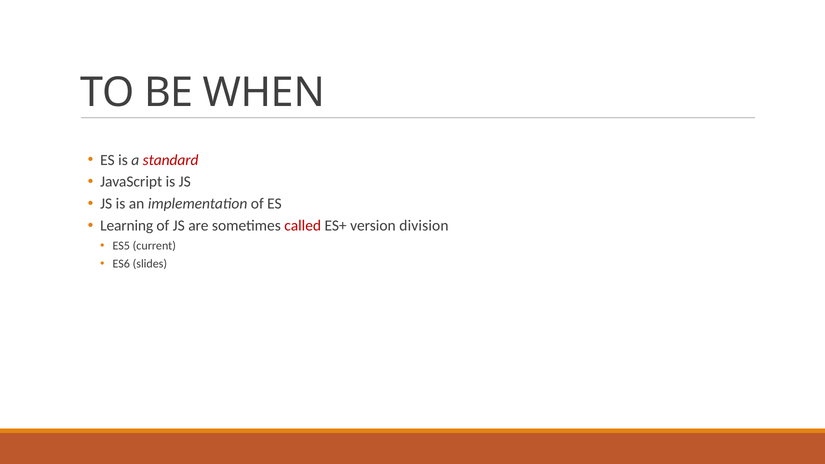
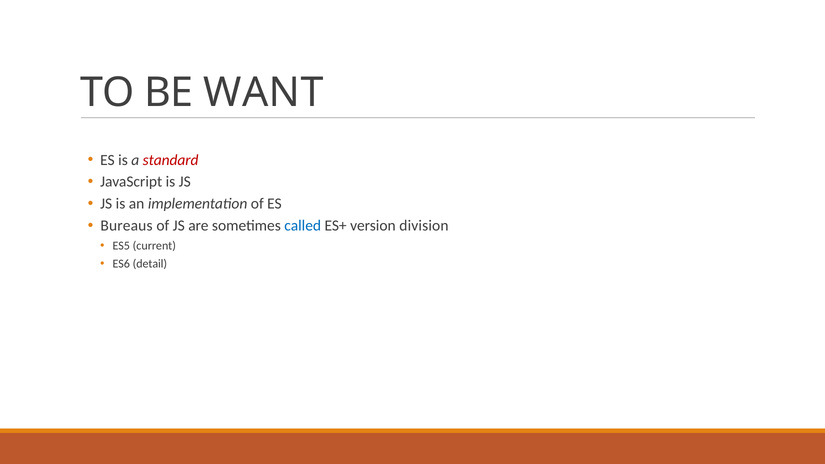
WHEN: WHEN -> WANT
Learning: Learning -> Bureaus
called colour: red -> blue
slides: slides -> detail
